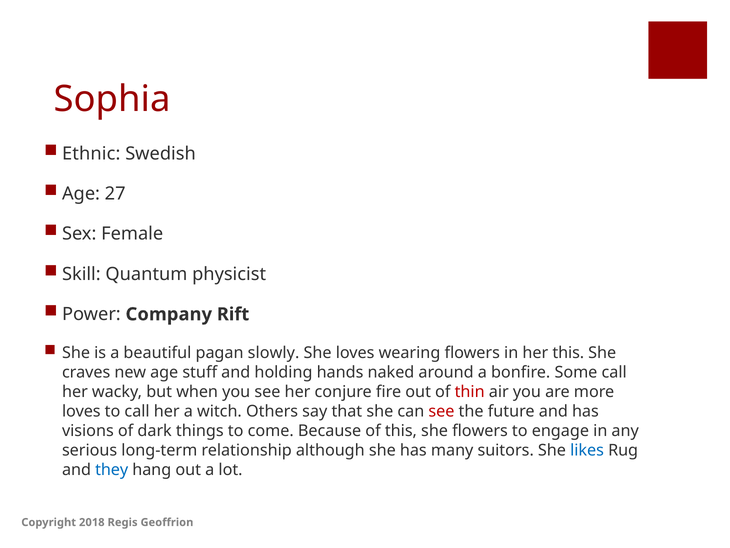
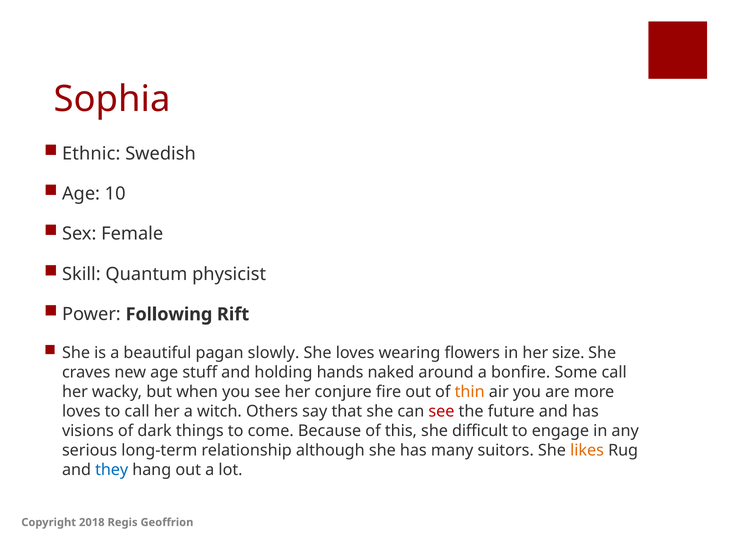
27: 27 -> 10
Company: Company -> Following
her this: this -> size
thin colour: red -> orange
she flowers: flowers -> difficult
likes colour: blue -> orange
